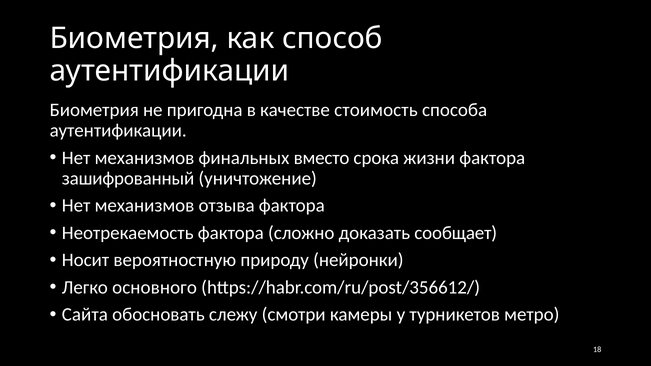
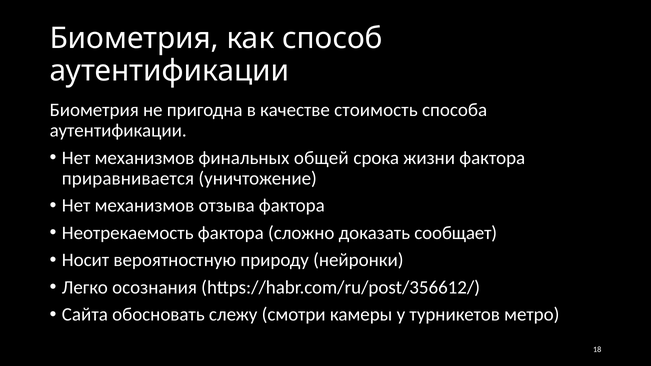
вместо: вместо -> общей
зашифрованный: зашифрованный -> приравнивается
основного: основного -> осознания
